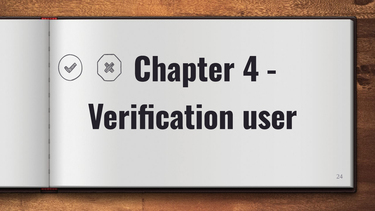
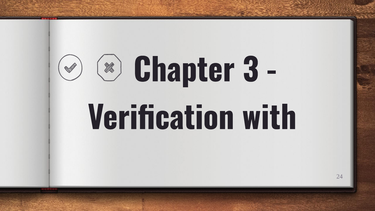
4: 4 -> 3
user: user -> with
